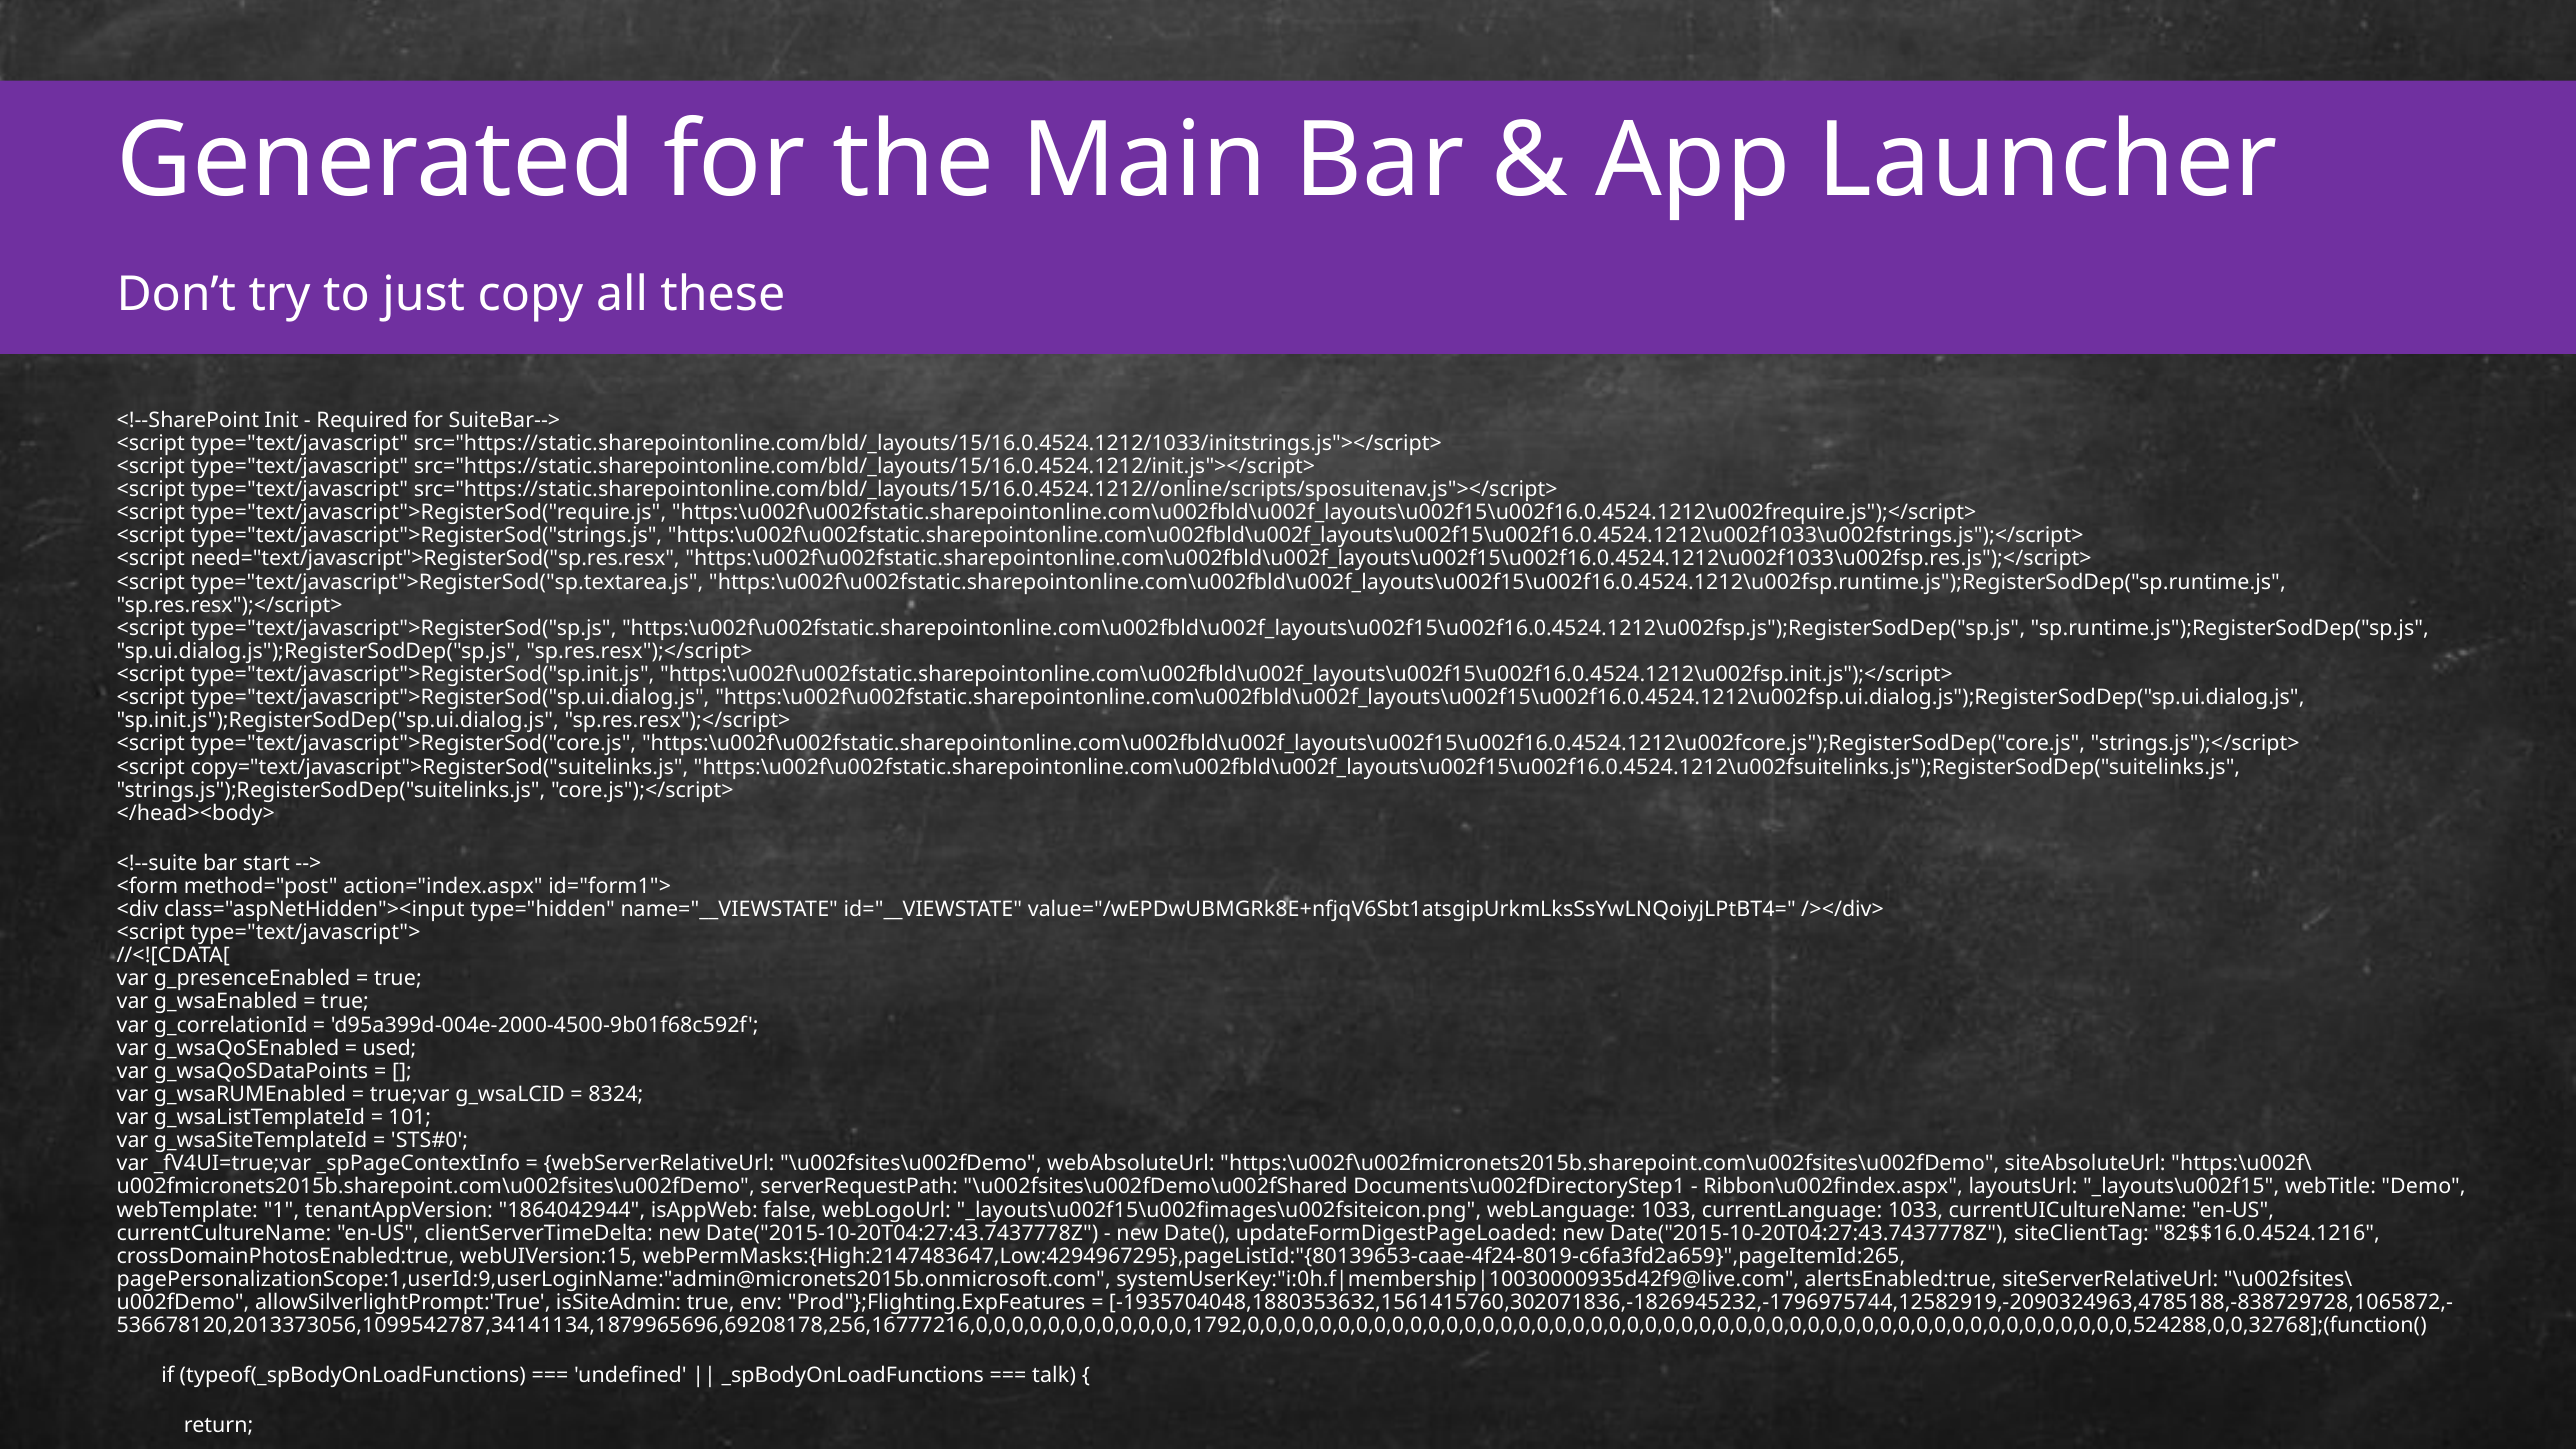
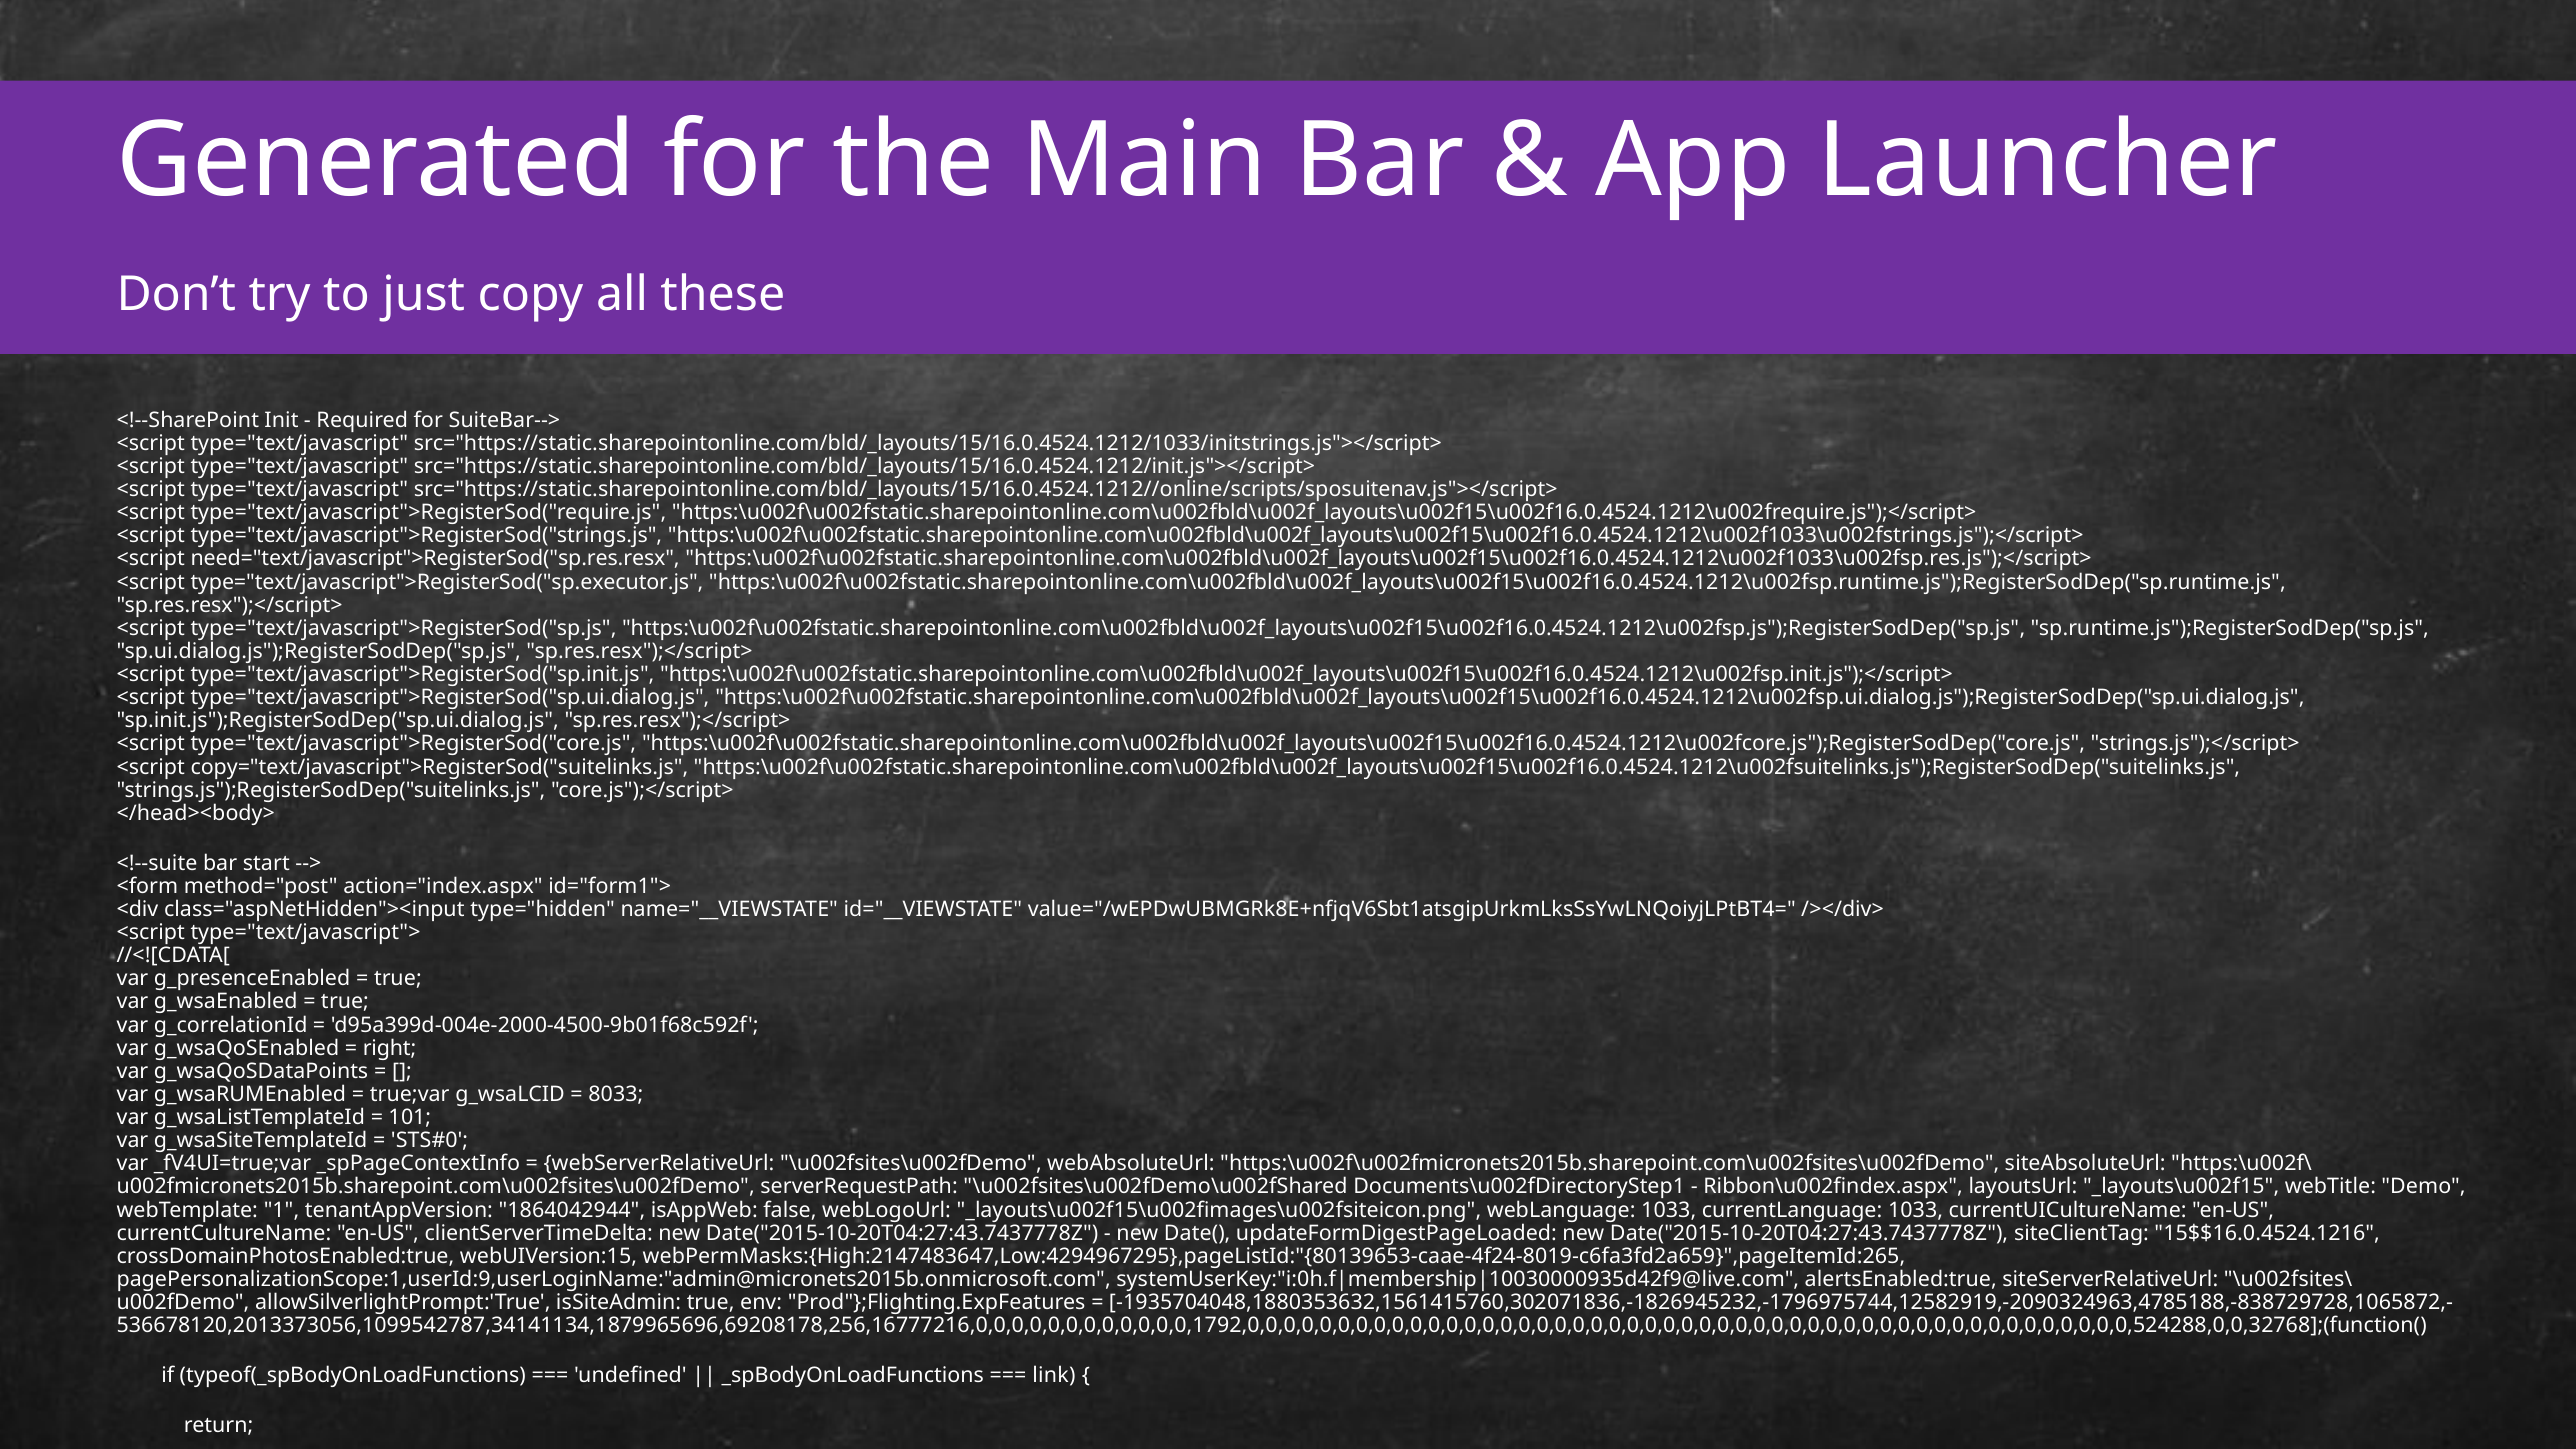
type="text/javascript">RegisterSod("sp.textarea.js: type="text/javascript">RegisterSod("sp.textarea.js -> type="text/javascript">RegisterSod("sp.executor.js
used: used -> right
8324: 8324 -> 8033
82$$16.0.4524.1216: 82$$16.0.4524.1216 -> 15$$16.0.4524.1216
talk: talk -> link
